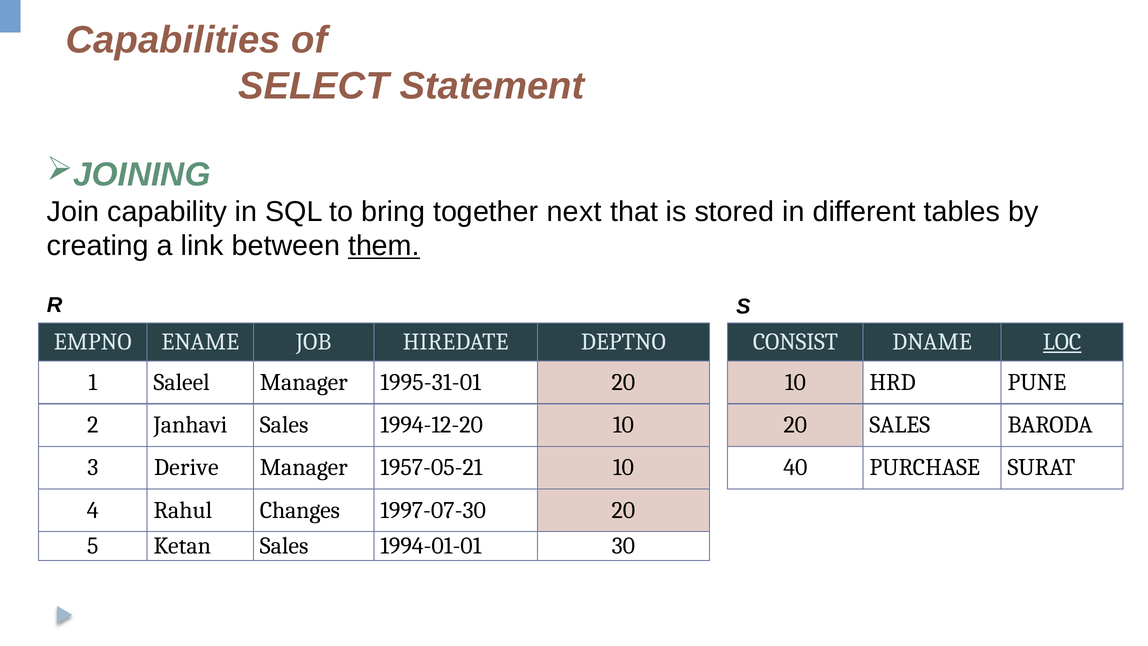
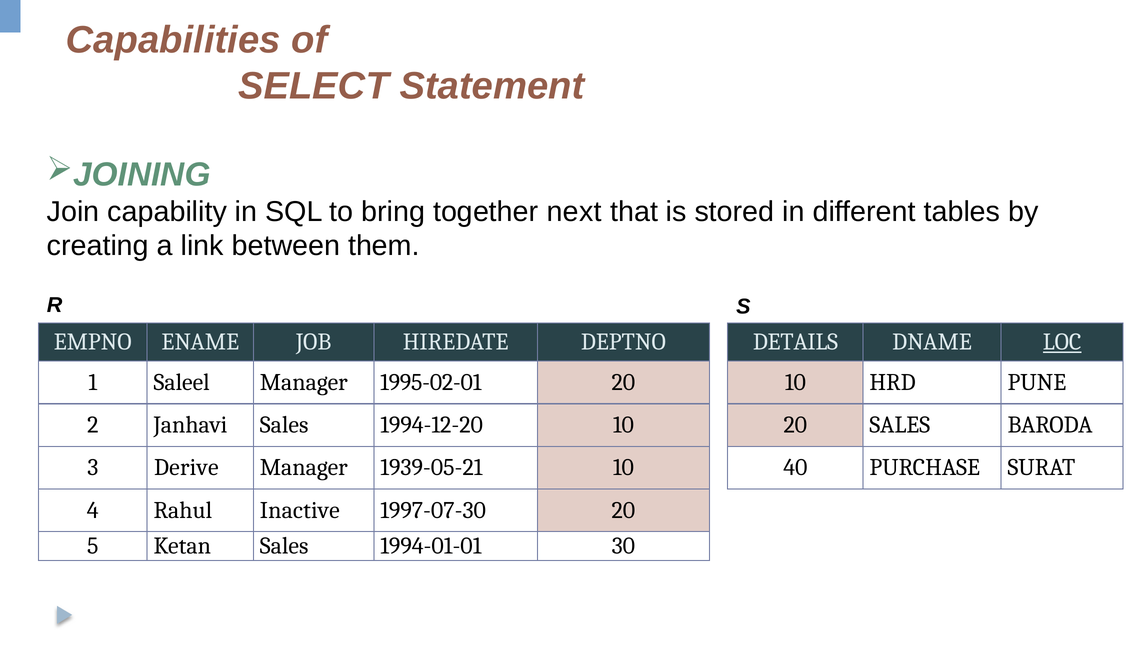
them underline: present -> none
CONSIST: CONSIST -> DETAILS
1995-31-01: 1995-31-01 -> 1995-02-01
1957-05-21: 1957-05-21 -> 1939-05-21
Changes: Changes -> Inactive
